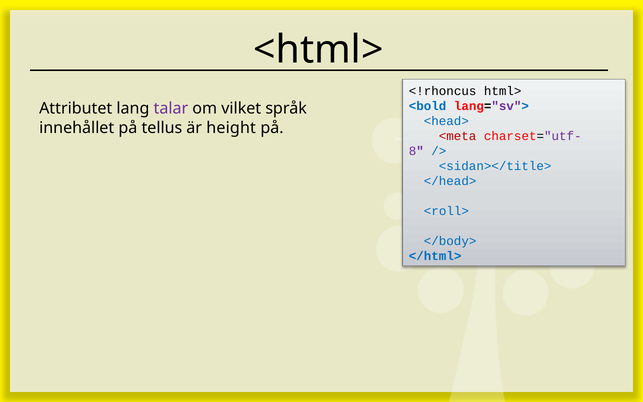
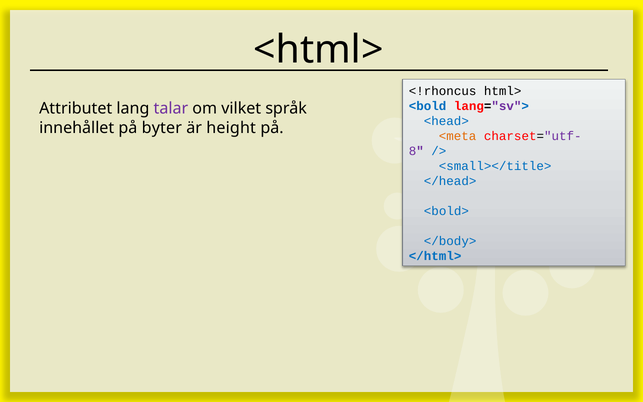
tellus: tellus -> byter
<meta colour: red -> orange
<sidan></title>: <sidan></title> -> <small></title>
<roll>: <roll> -> <bold>
